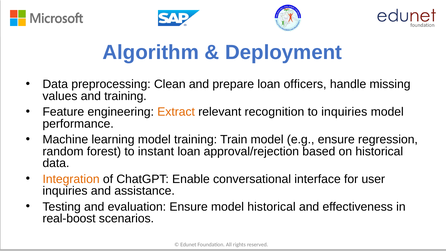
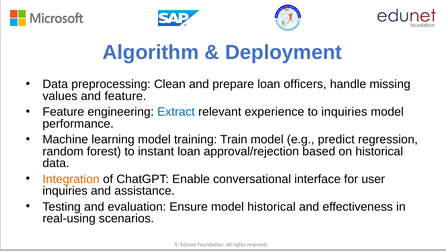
and training: training -> feature
Extract colour: orange -> blue
recognition: recognition -> experience
e.g ensure: ensure -> predict
real-boost: real-boost -> real-using
